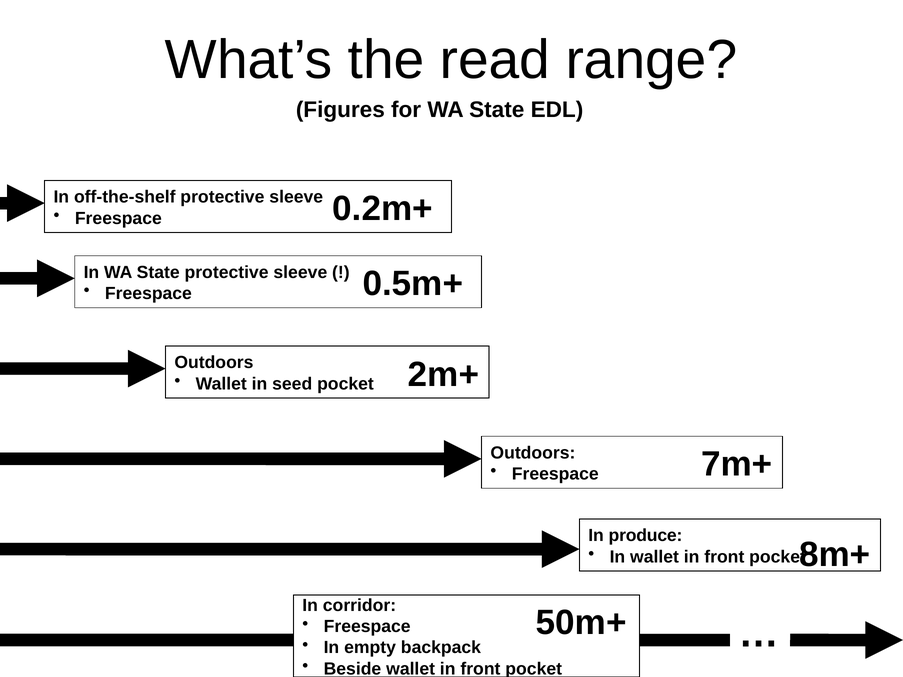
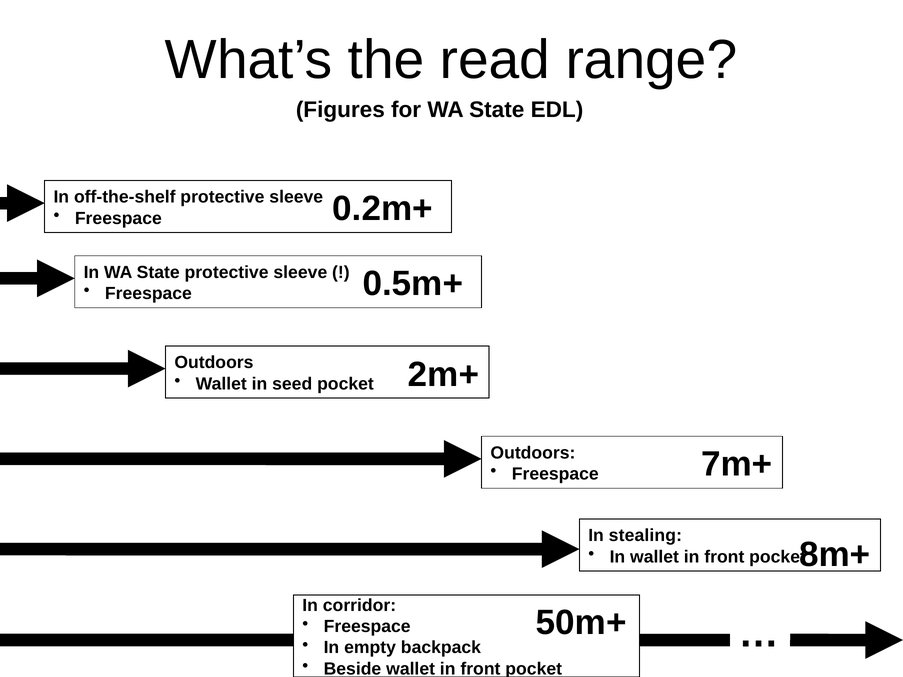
produce: produce -> stealing
